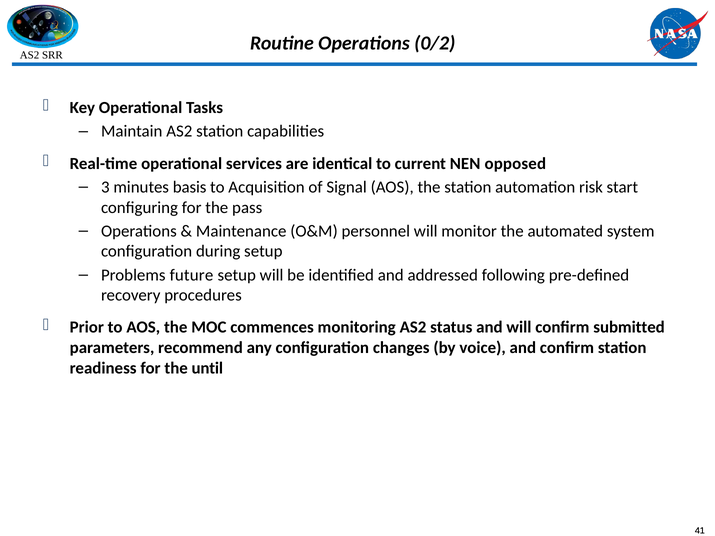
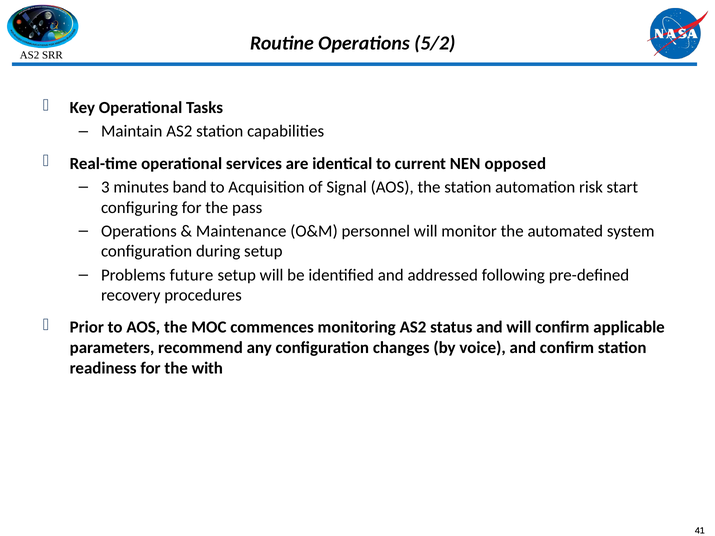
0/2: 0/2 -> 5/2
basis: basis -> band
submitted: submitted -> applicable
until: until -> with
